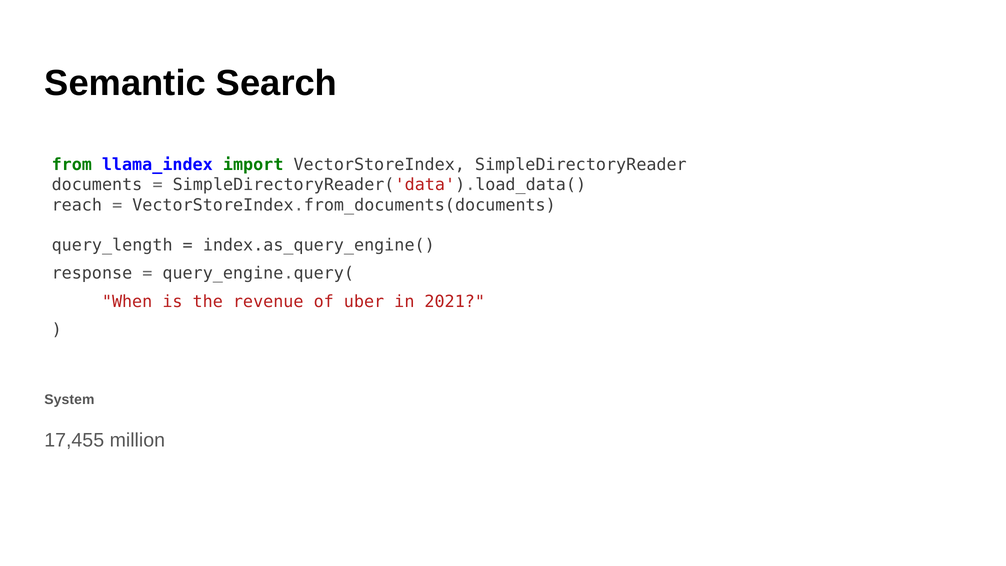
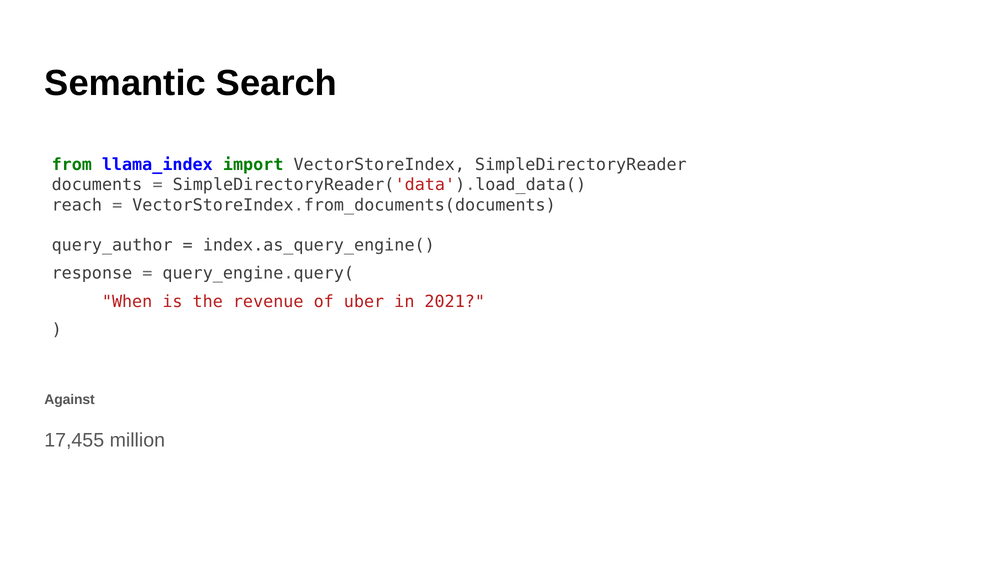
query_length: query_length -> query_author
System: System -> Against
